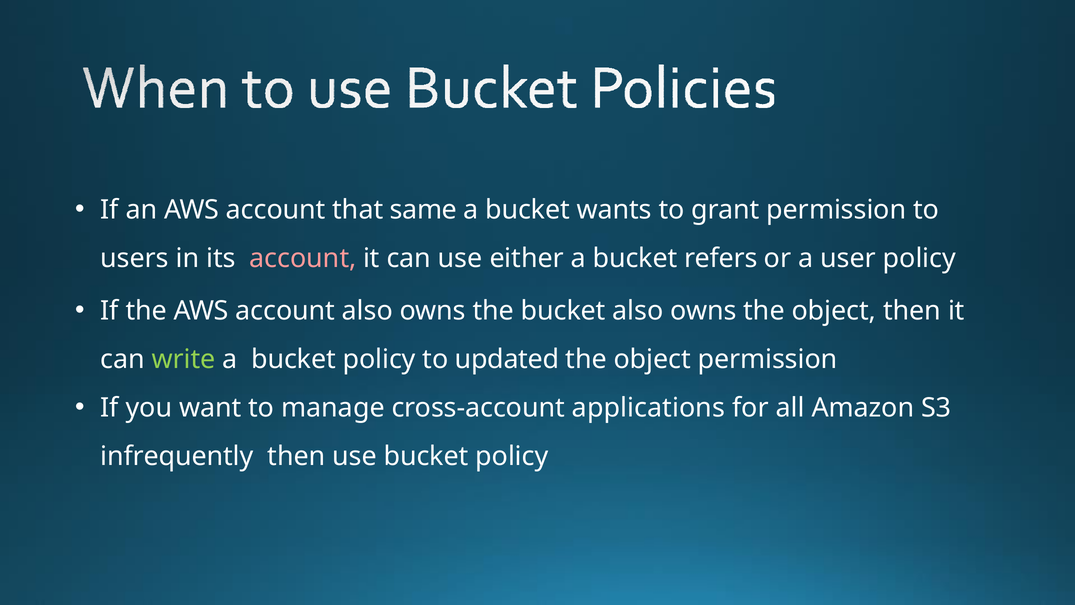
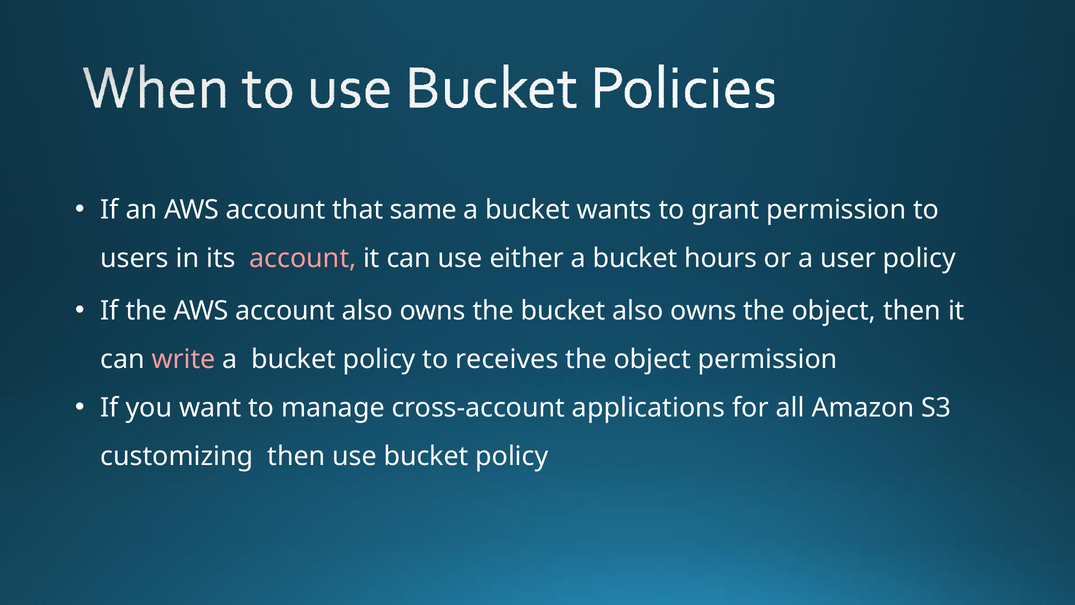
refers: refers -> hours
write colour: light green -> pink
updated: updated -> receives
infrequently: infrequently -> customizing
